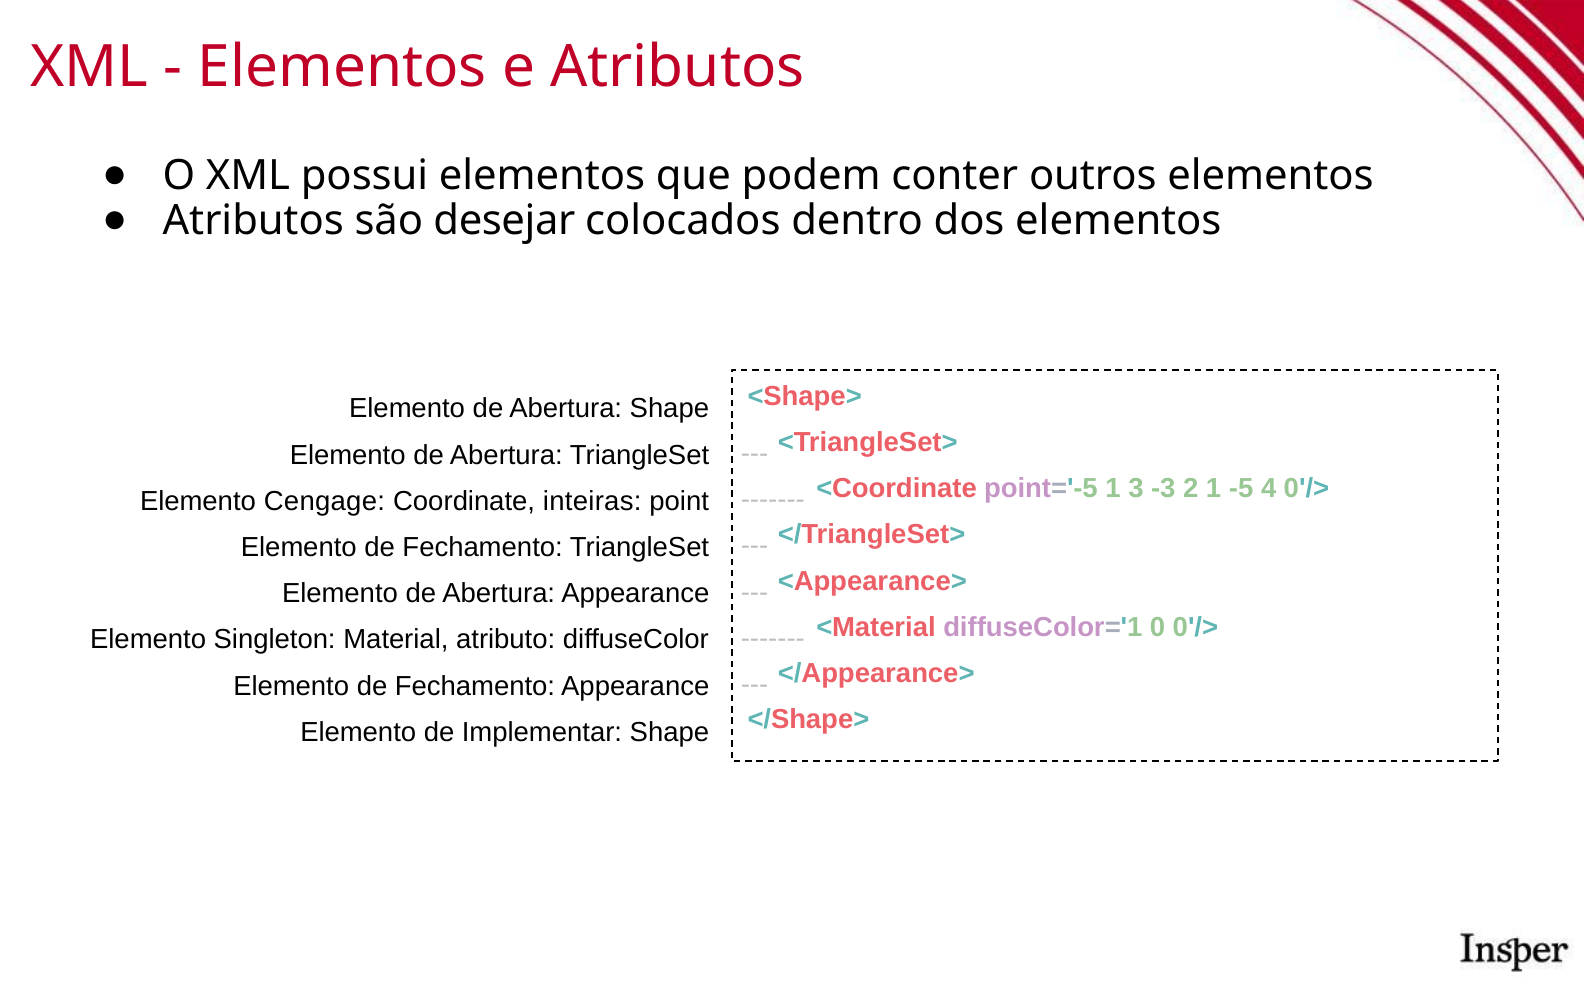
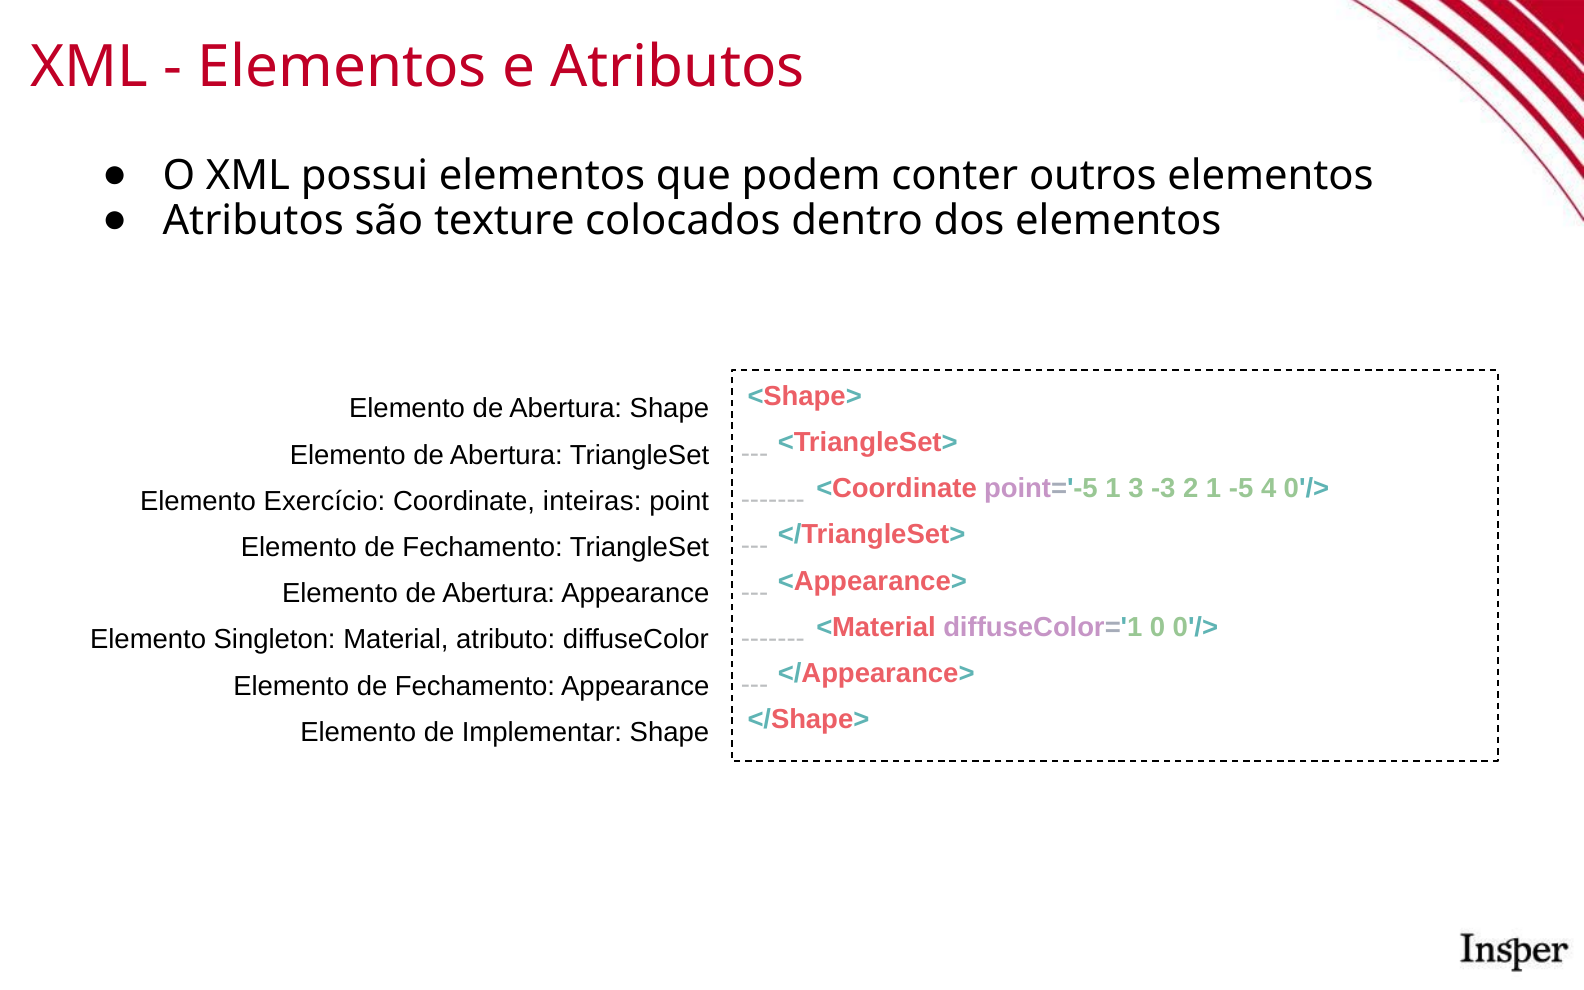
desejar: desejar -> texture
Cengage: Cengage -> Exercício
